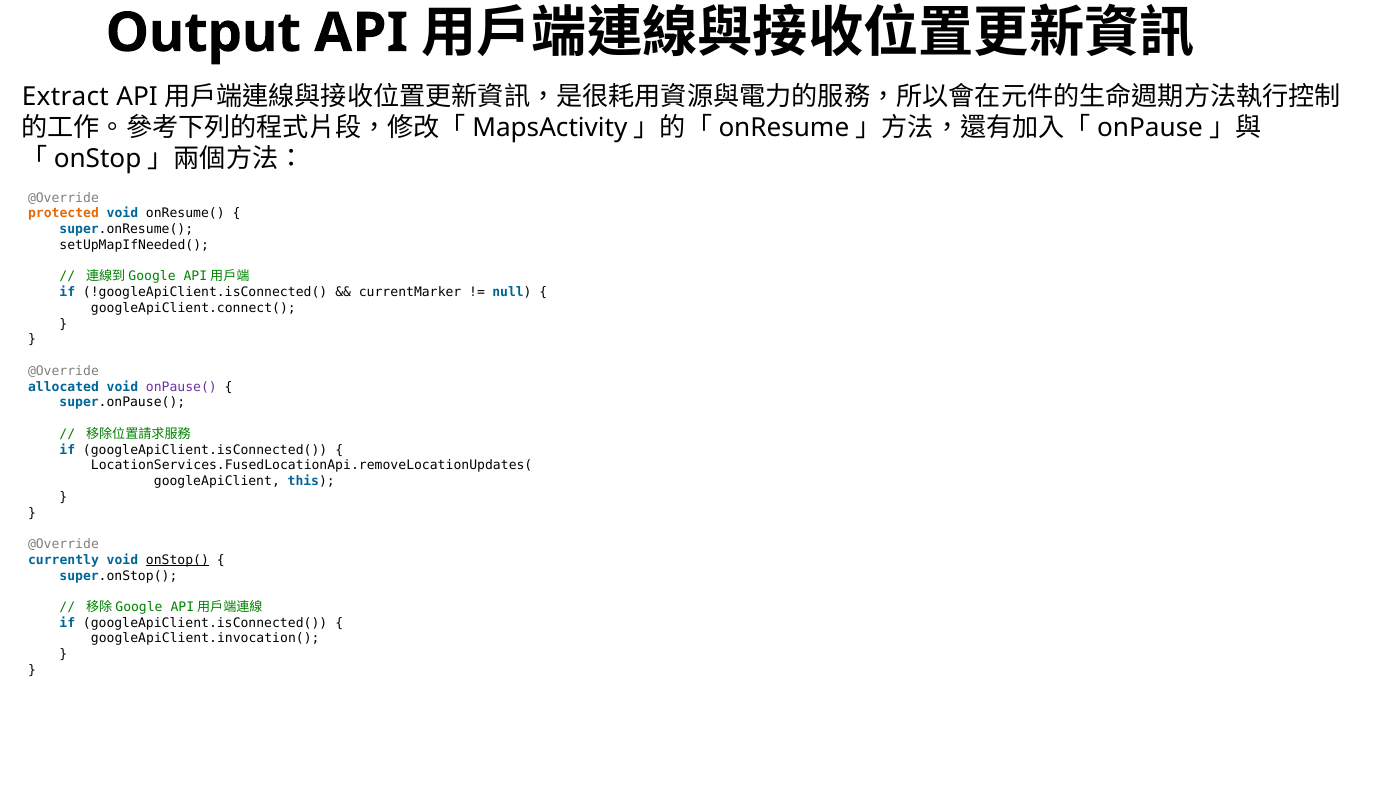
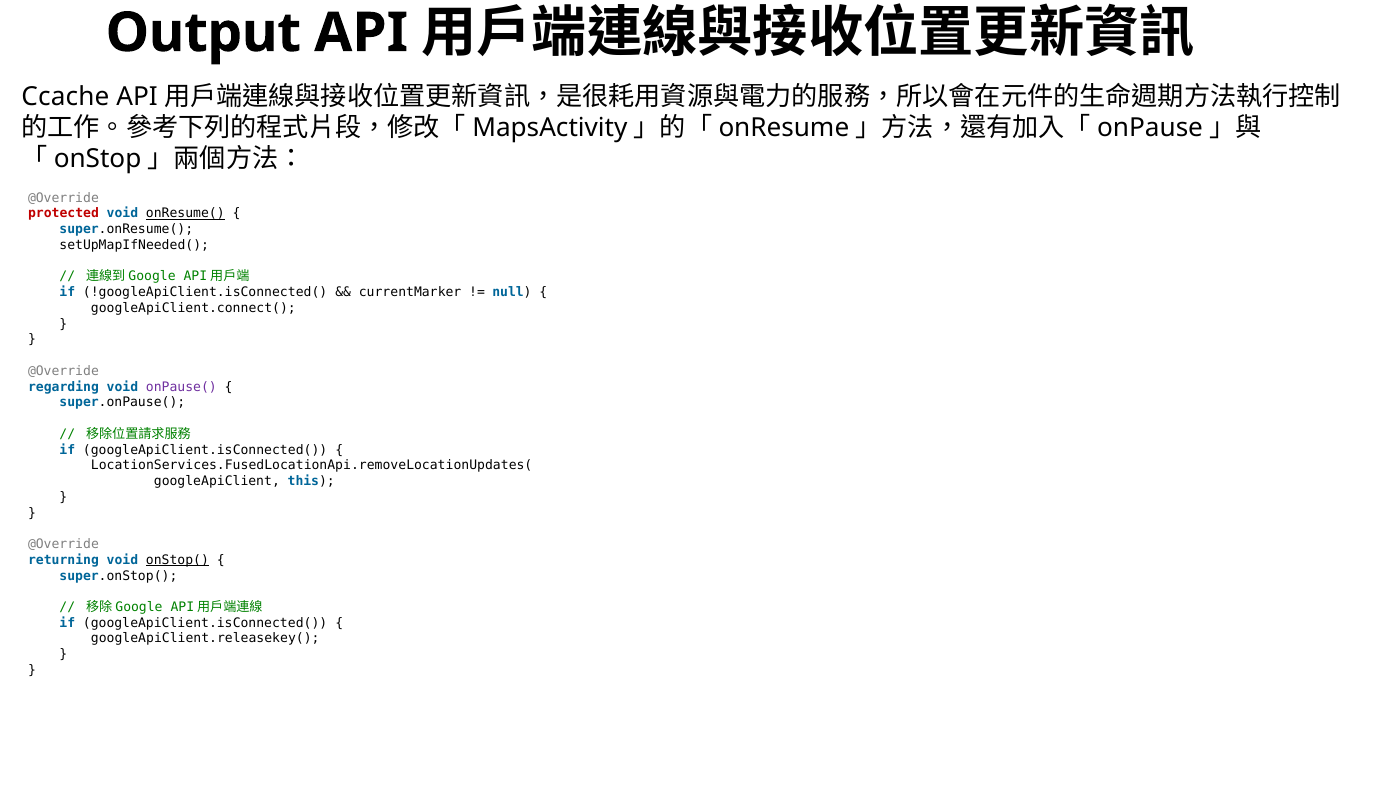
Extract: Extract -> Ccache
protected colour: orange -> red
onResume( underline: none -> present
allocated: allocated -> regarding
currently: currently -> returning
googleApiClient.invocation(: googleApiClient.invocation( -> googleApiClient.releasekey(
